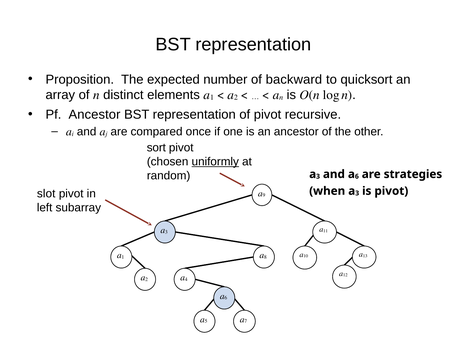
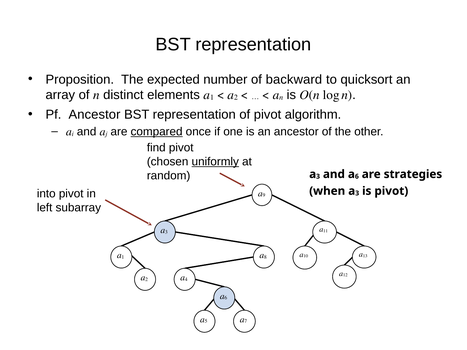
recursive: recursive -> algorithm
compared underline: none -> present
sort: sort -> find
slot: slot -> into
